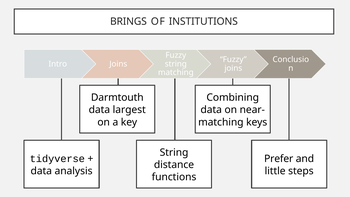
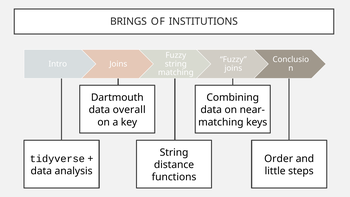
Darmtouth: Darmtouth -> Dartmouth
largest: largest -> overall
Prefer: Prefer -> Order
